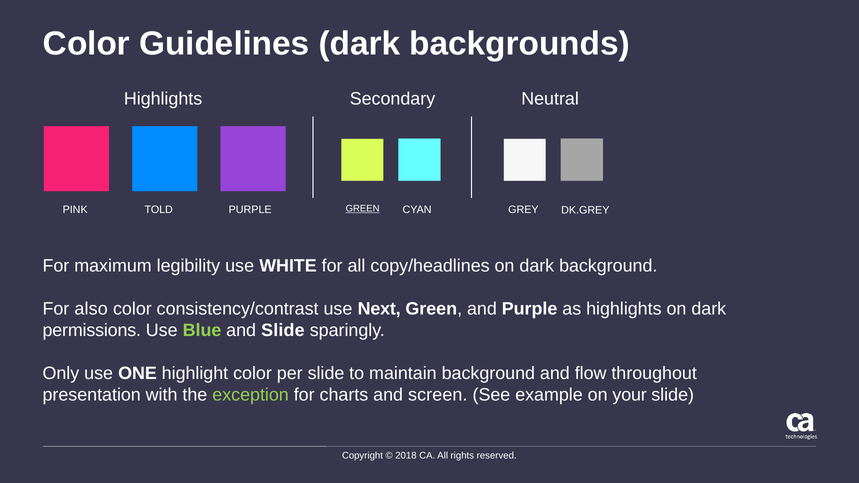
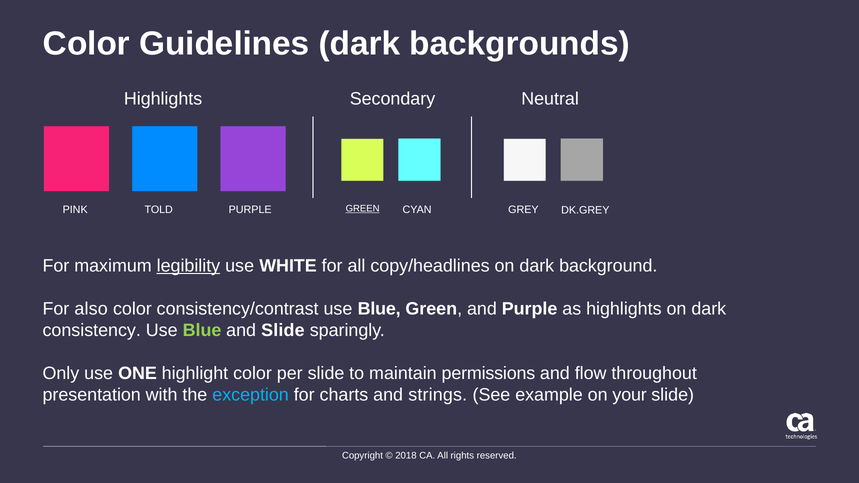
legibility underline: none -> present
consistency/contrast use Next: Next -> Blue
permissions: permissions -> consistency
maintain background: background -> permissions
exception colour: light green -> light blue
screen: screen -> strings
